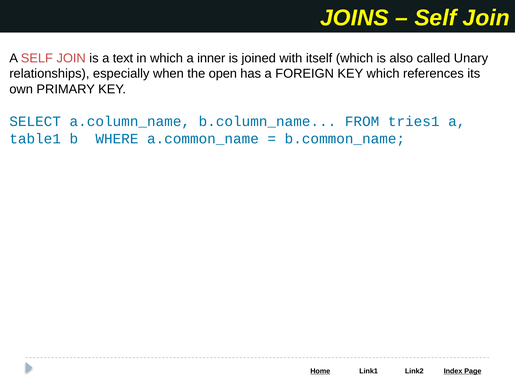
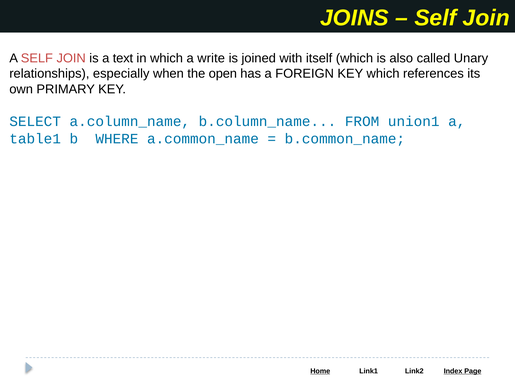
inner: inner -> write
tries1: tries1 -> union1
